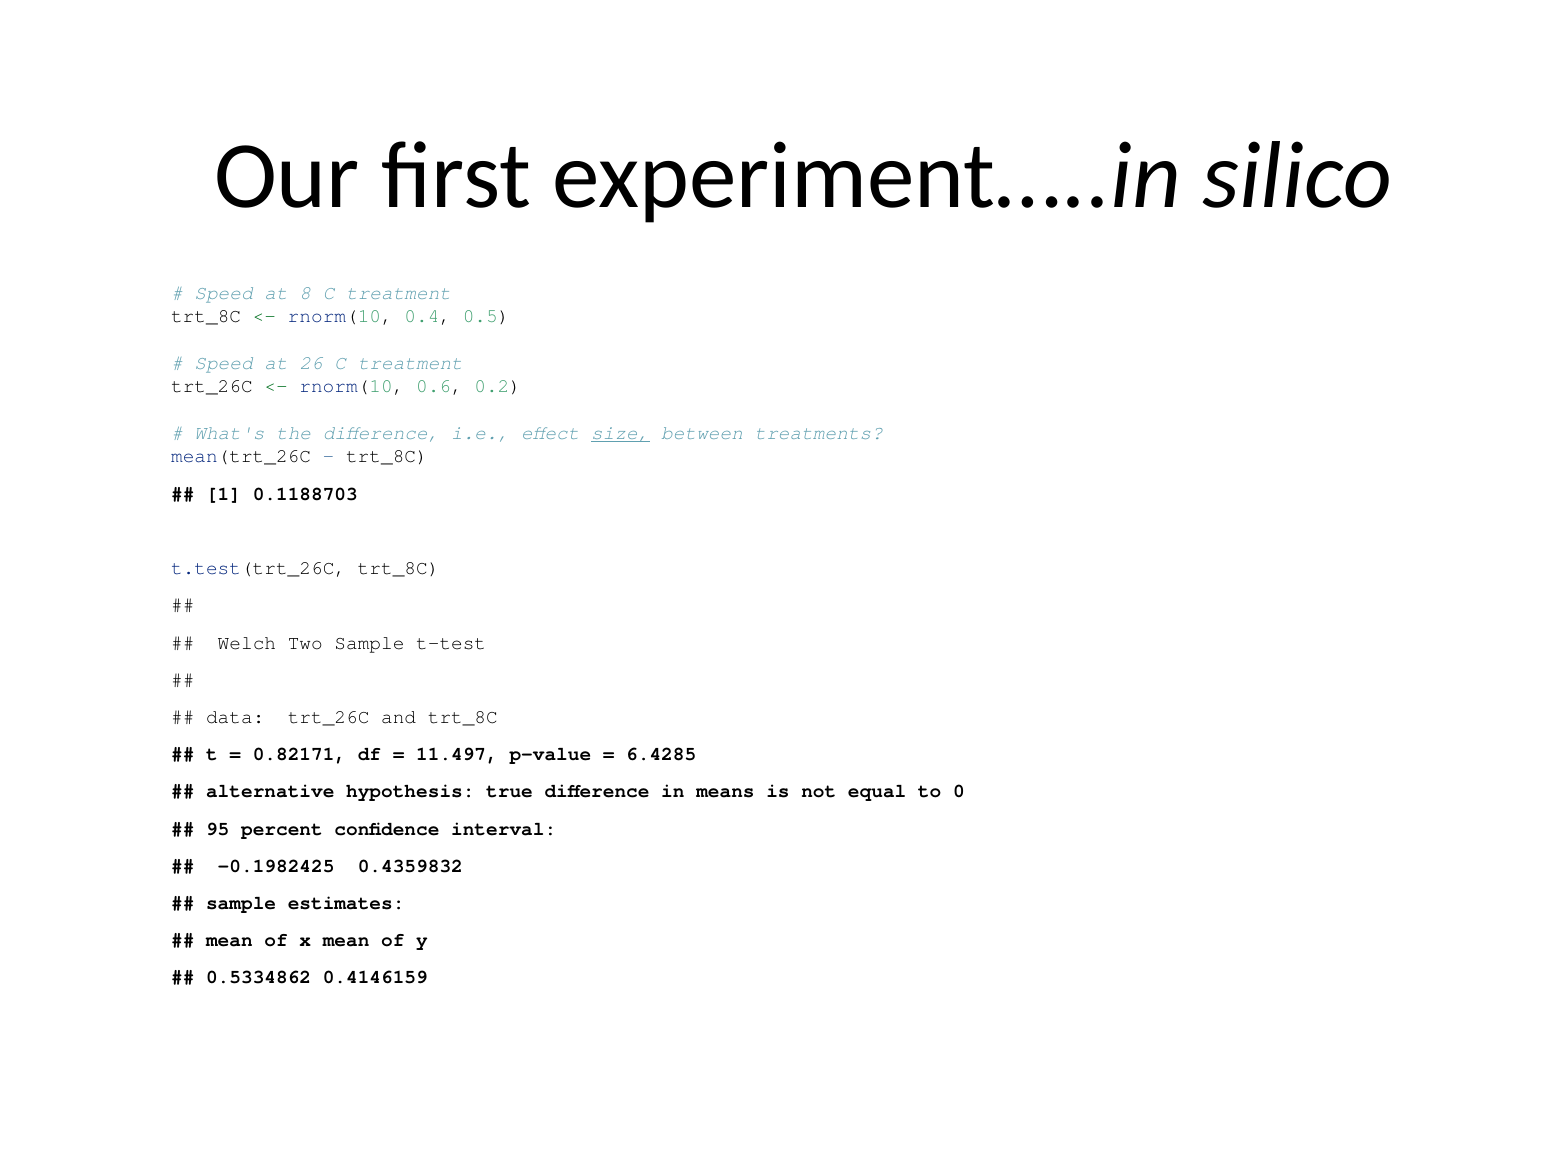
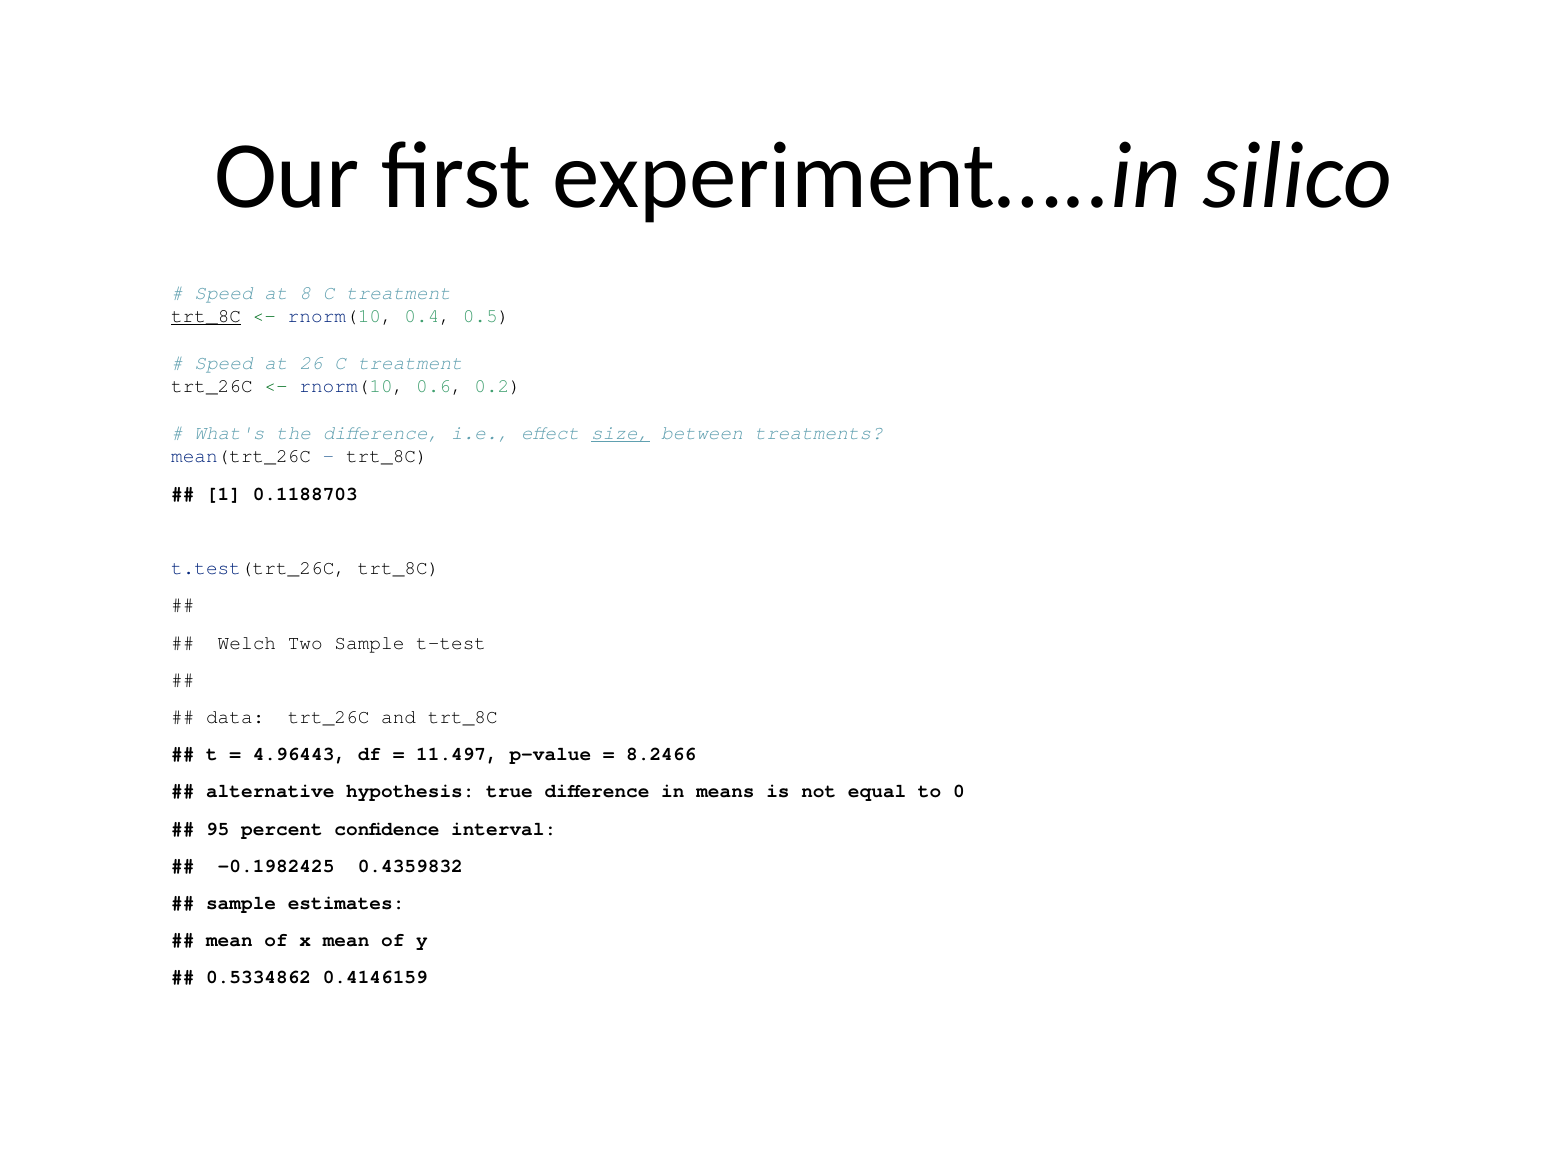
trt_8C at (206, 316) underline: none -> present
0.82171: 0.82171 -> 4.96443
6.4285: 6.4285 -> 8.2466
